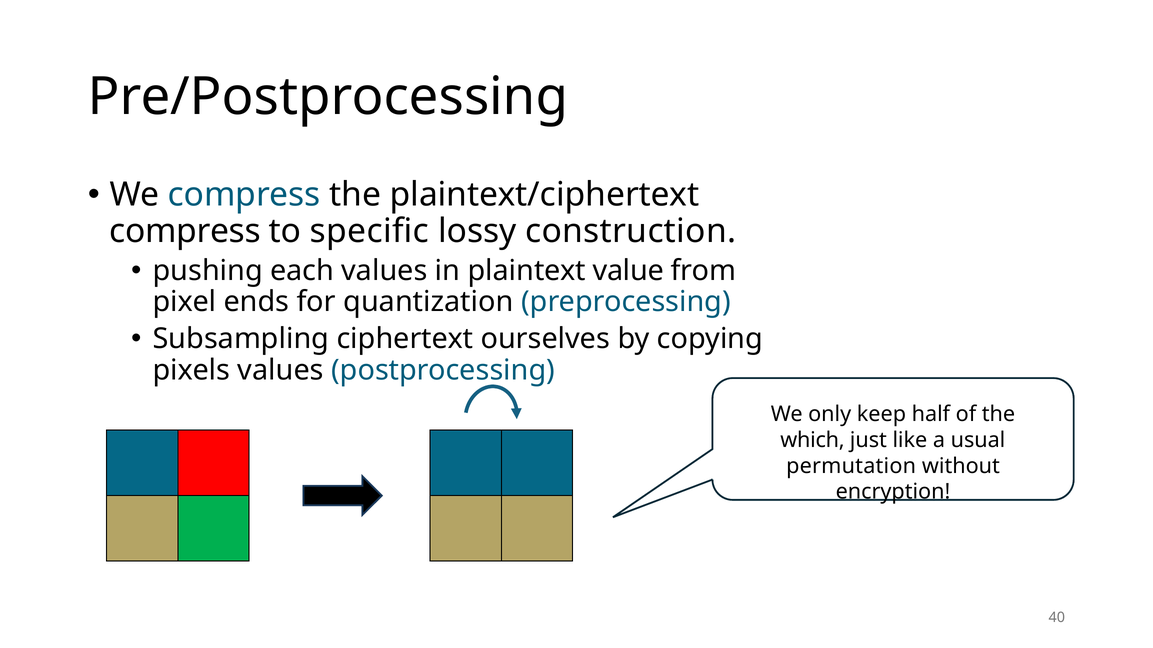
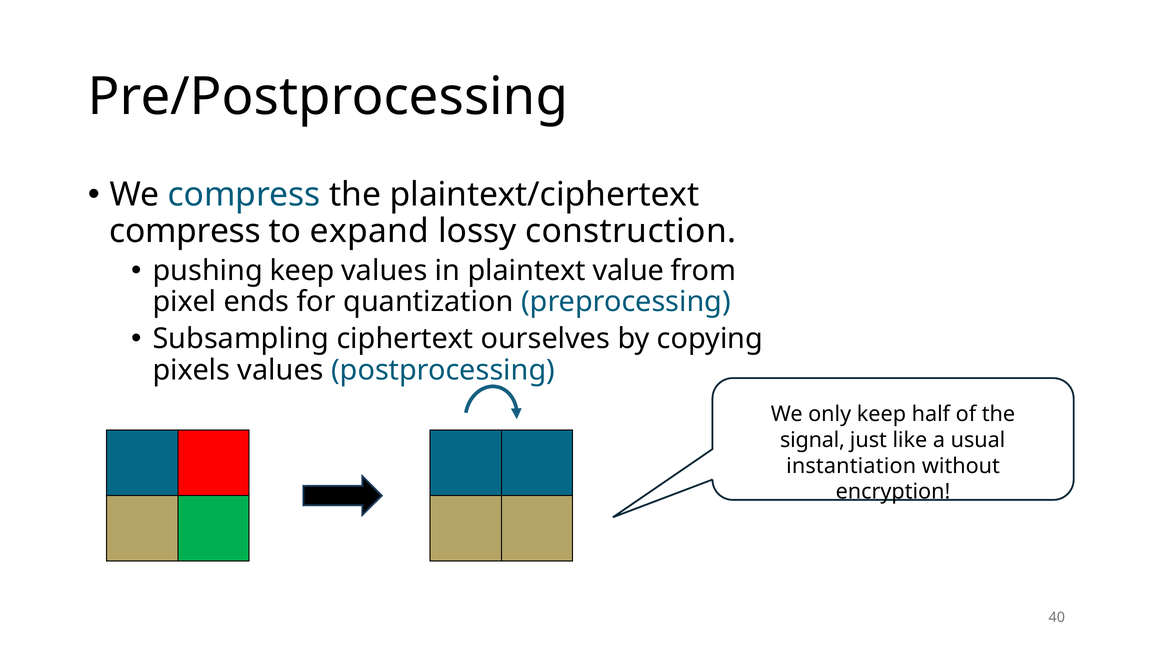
specific: specific -> expand
pushing each: each -> keep
which: which -> signal
permutation: permutation -> instantiation
